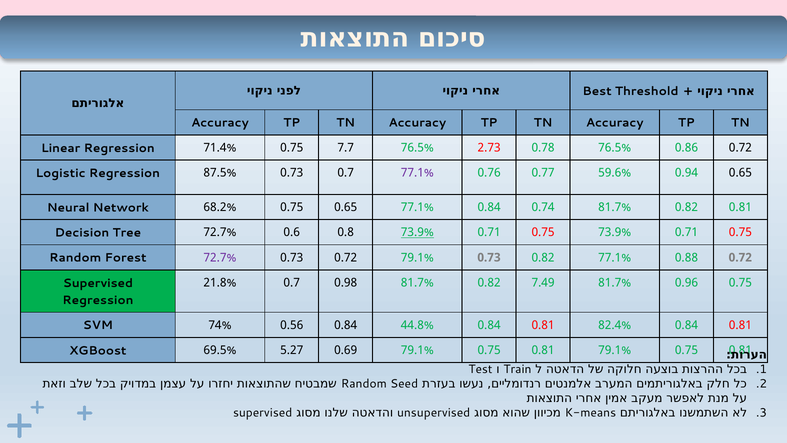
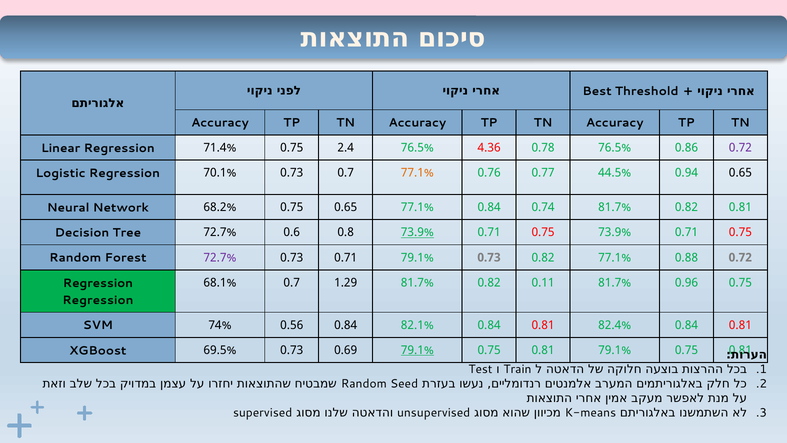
7.7: 7.7 -> 2.4
2.73: 2.73 -> 4.36
0.72 at (740, 148) colour: black -> purple
87.5%: 87.5% -> 70.1%
77.1% at (417, 173) colour: purple -> orange
59.6%: 59.6% -> 44.5%
0.73 0.72: 0.72 -> 0.71
21.8%: 21.8% -> 68.1%
0.98: 0.98 -> 1.29
7.49: 7.49 -> 0.11
Supervised at (98, 283): Supervised -> Regression
44.8%: 44.8% -> 82.1%
69.5% 5.27: 5.27 -> 0.73
79.1% at (417, 350) underline: none -> present
